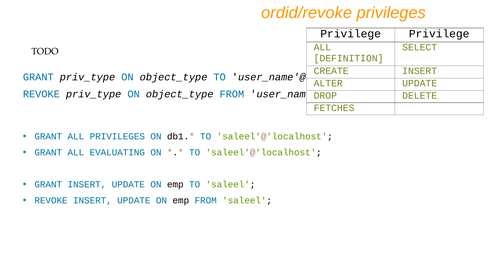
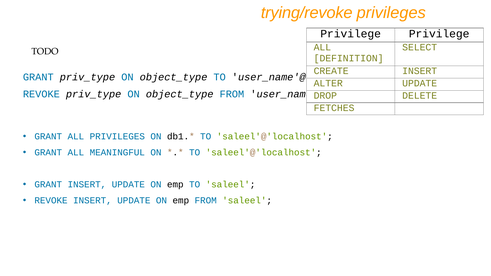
ordid/revoke: ordid/revoke -> trying/revoke
EVALUATING: EVALUATING -> MEANINGFUL
